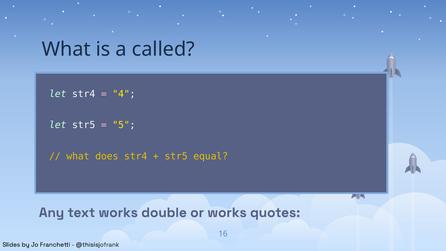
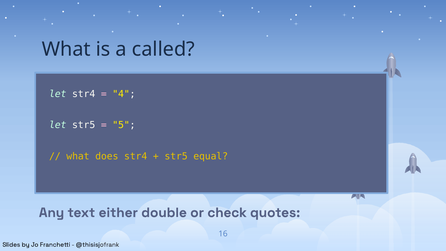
text works: works -> either
or works: works -> check
